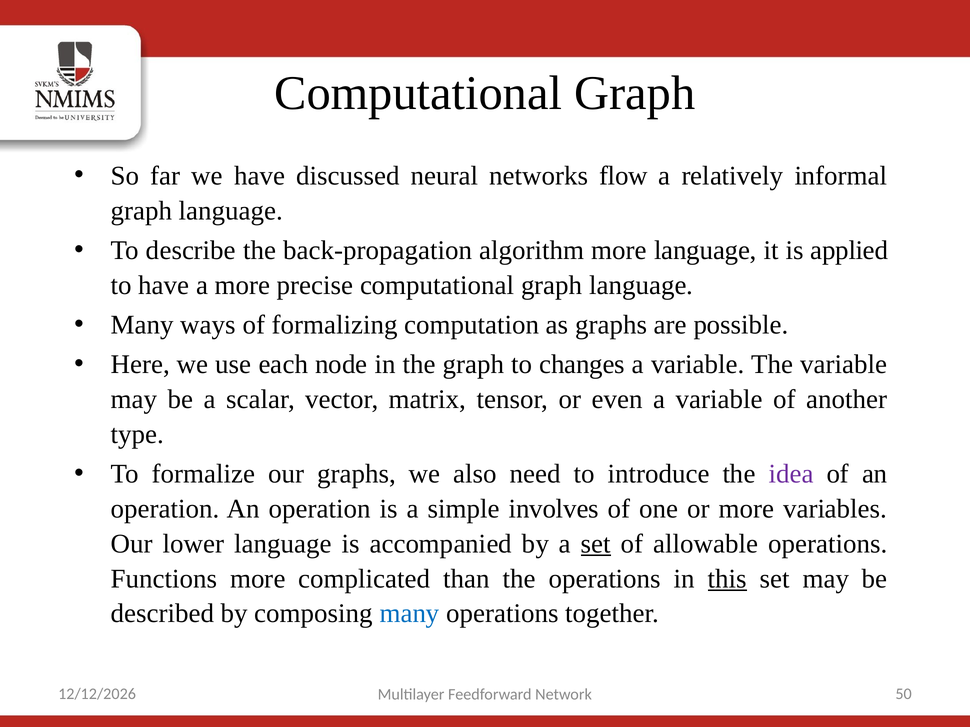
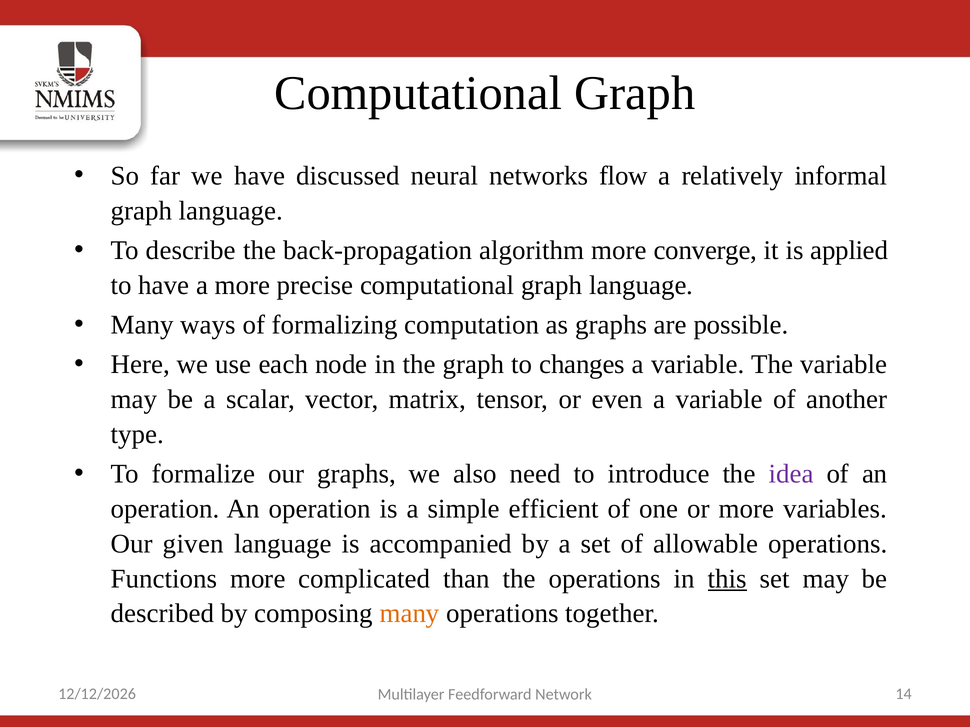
more language: language -> converge
involves: involves -> efficient
lower: lower -> given
set at (596, 544) underline: present -> none
many at (410, 614) colour: blue -> orange
50: 50 -> 14
